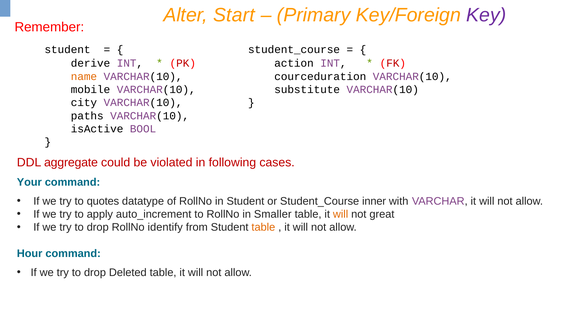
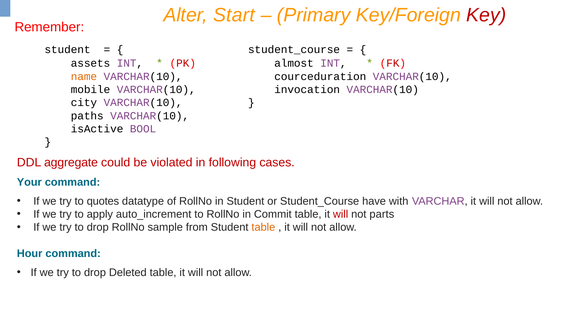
Key colour: purple -> red
derive: derive -> assets
action: action -> almost
substitute: substitute -> invocation
inner: inner -> have
Smaller: Smaller -> Commit
will at (341, 215) colour: orange -> red
great: great -> parts
identify: identify -> sample
